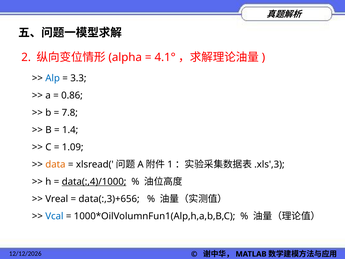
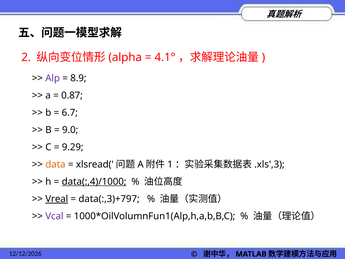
Alp colour: blue -> purple
3.3: 3.3 -> 8.9
0.86: 0.86 -> 0.87
7.8: 7.8 -> 6.7
1.4: 1.4 -> 9.0
1.09: 1.09 -> 9.29
Vreal underline: none -> present
data(:,3)+656: data(:,3)+656 -> data(:,3)+797
Vcal colour: blue -> purple
